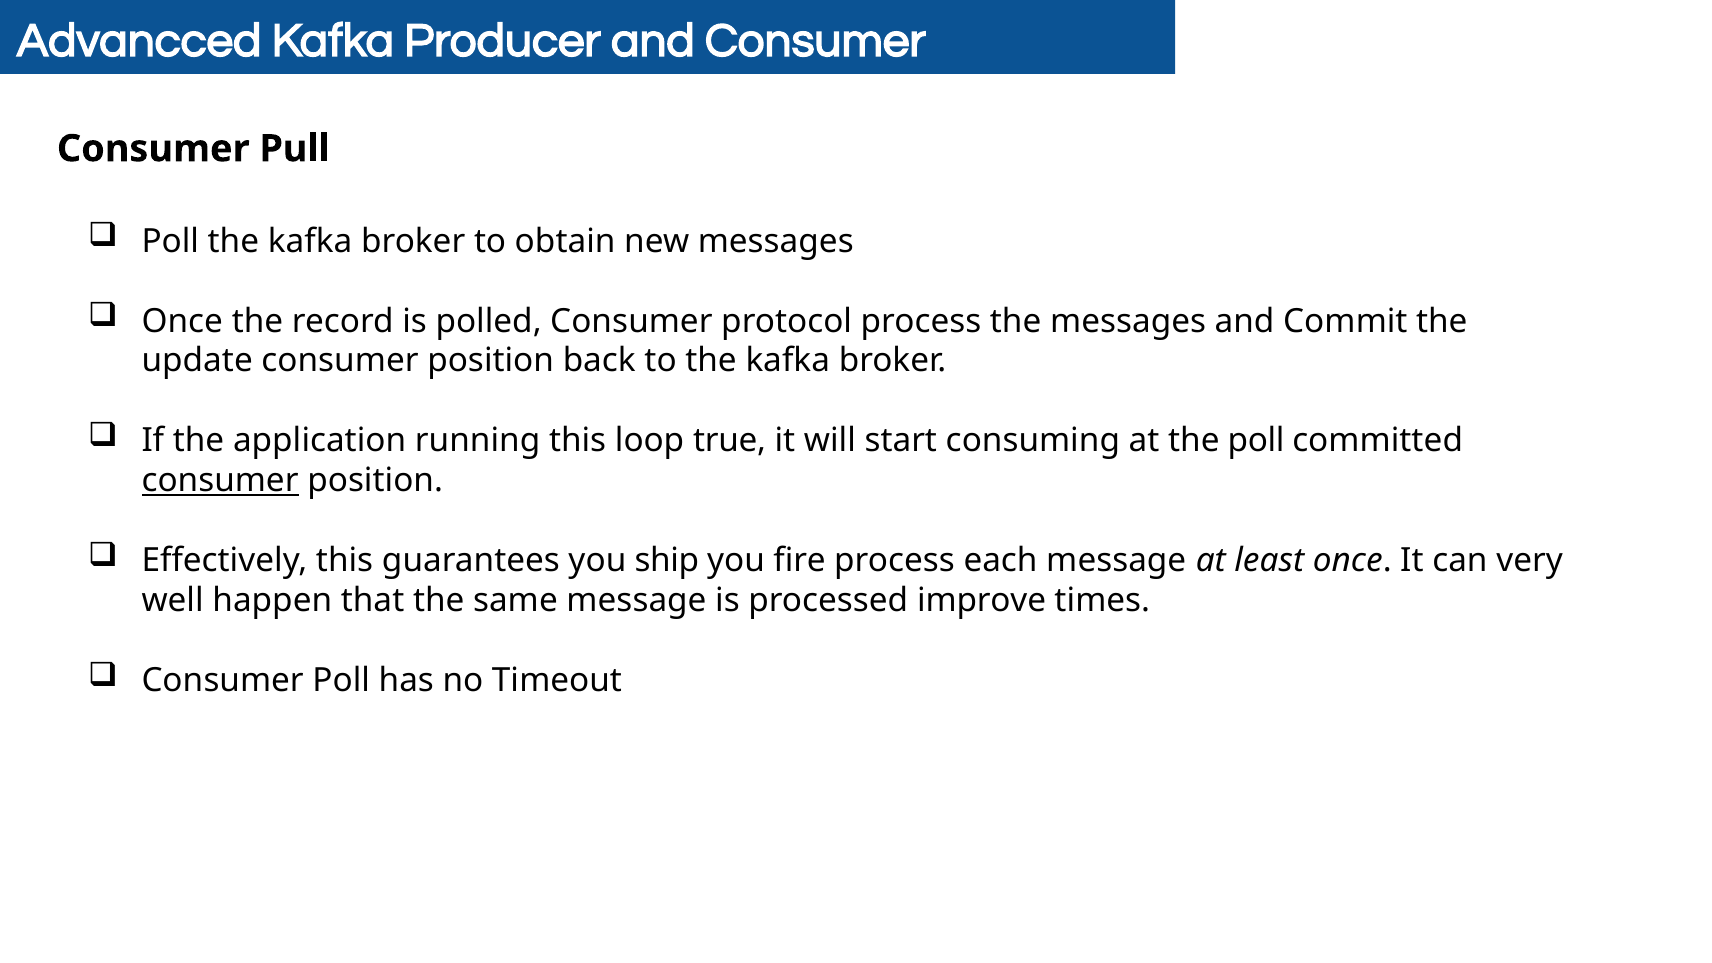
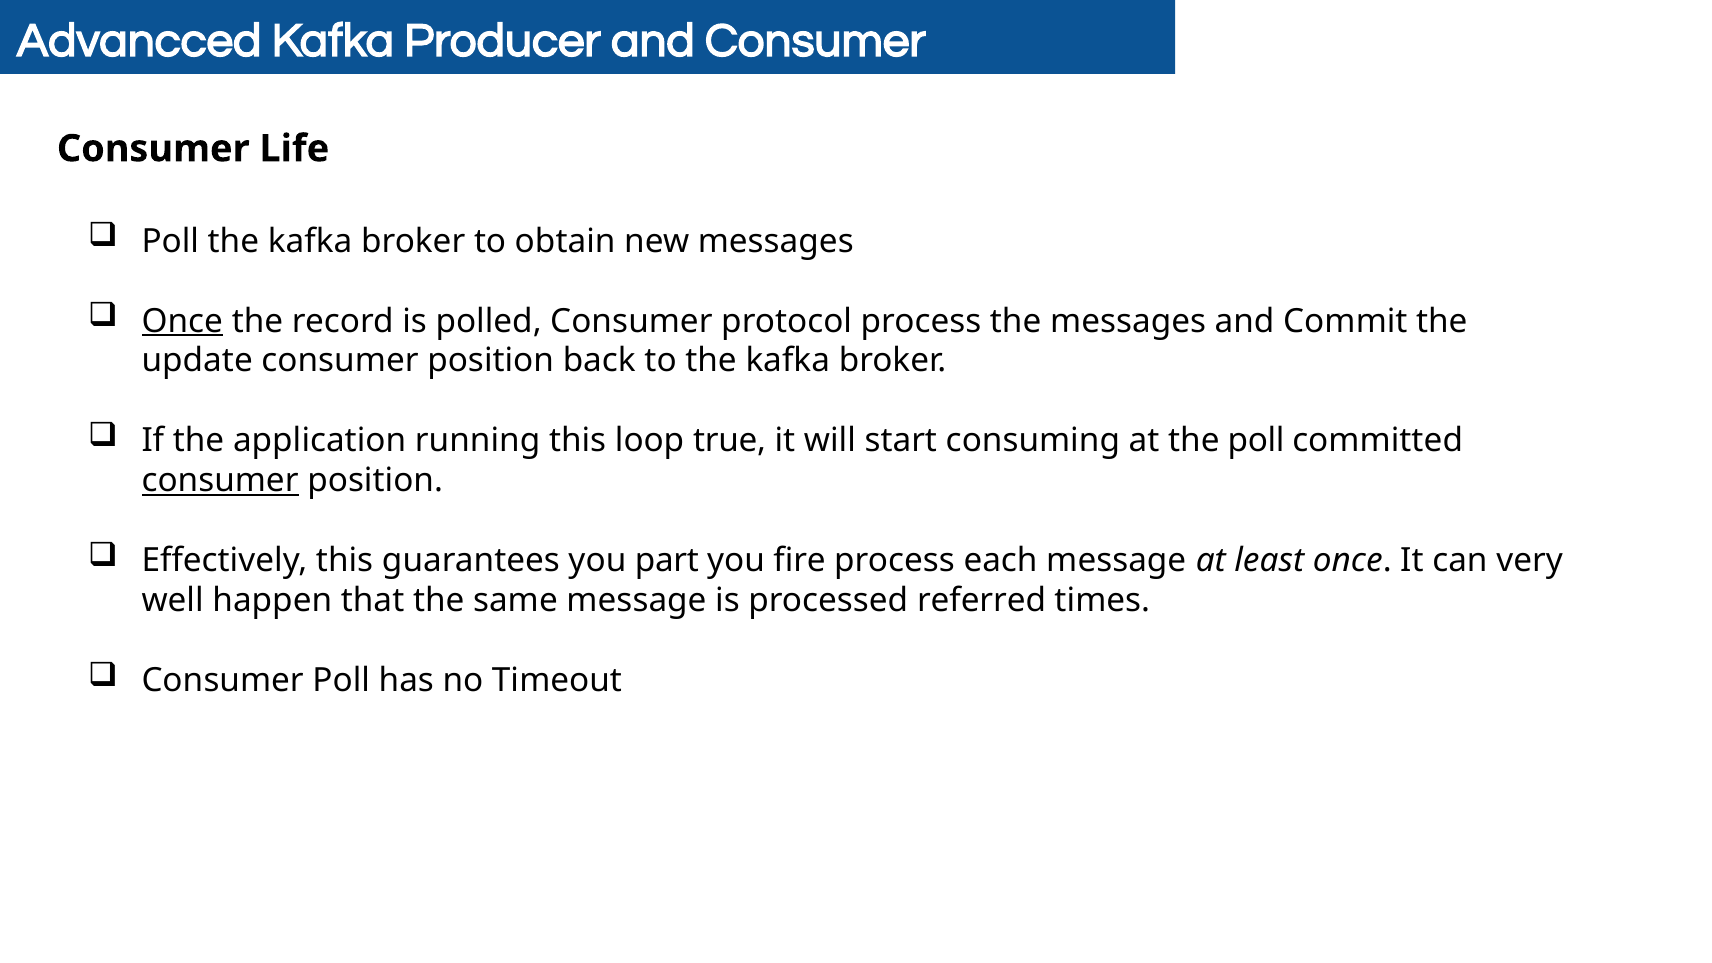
Pull: Pull -> Life
Once at (182, 321) underline: none -> present
ship: ship -> part
improve: improve -> referred
